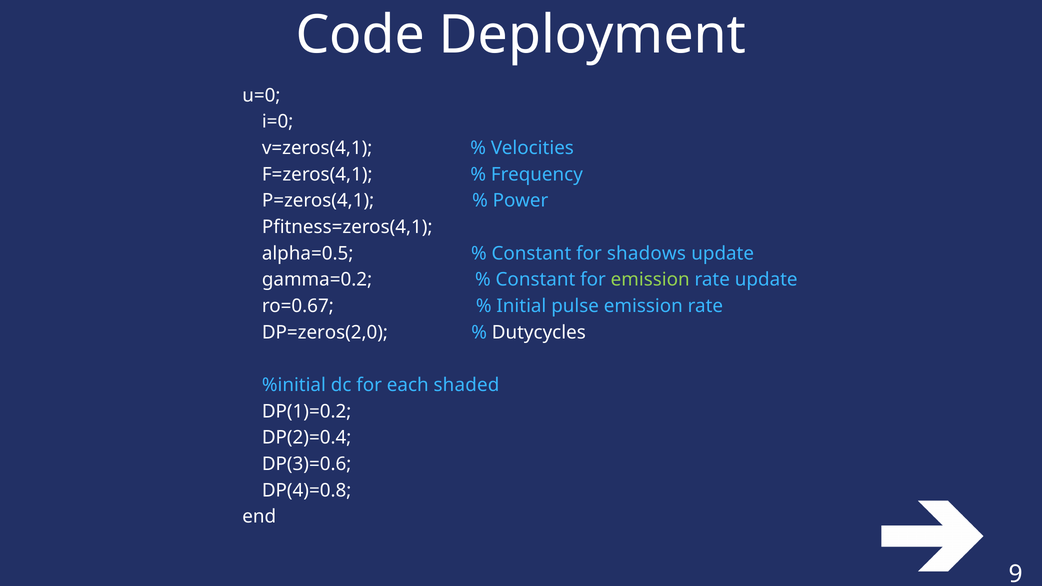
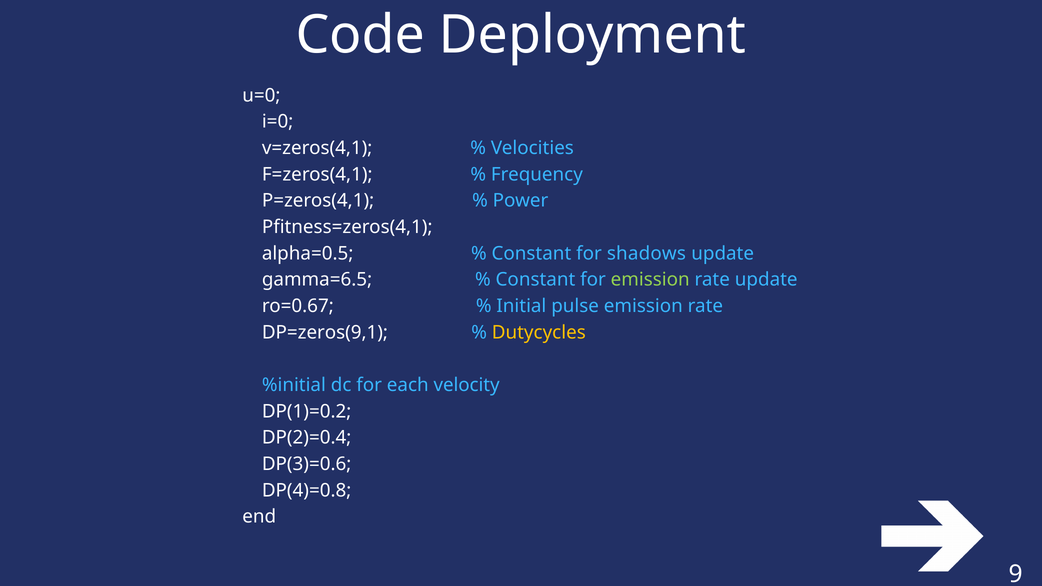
gamma=0.2: gamma=0.2 -> gamma=6.5
DP=zeros(2,0: DP=zeros(2,0 -> DP=zeros(9,1
Dutycycles colour: white -> yellow
shaded: shaded -> velocity
